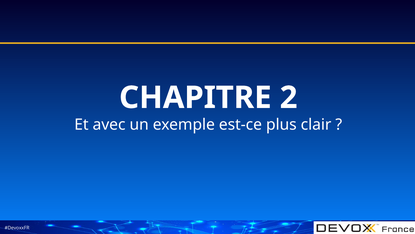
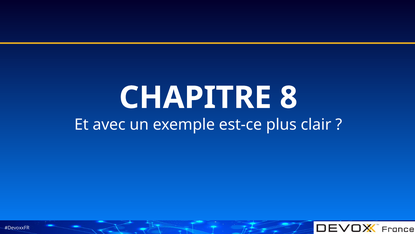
2: 2 -> 8
